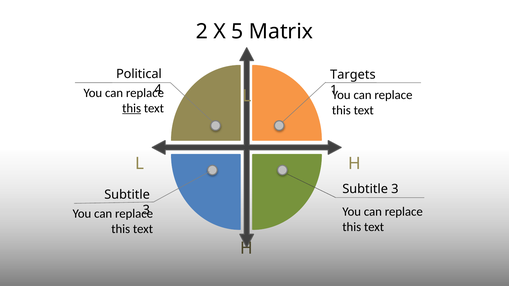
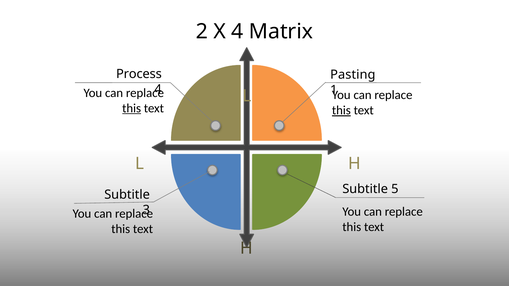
X 5: 5 -> 4
Political: Political -> Process
Targets: Targets -> Pasting
this at (341, 110) underline: none -> present
3 at (395, 189): 3 -> 5
